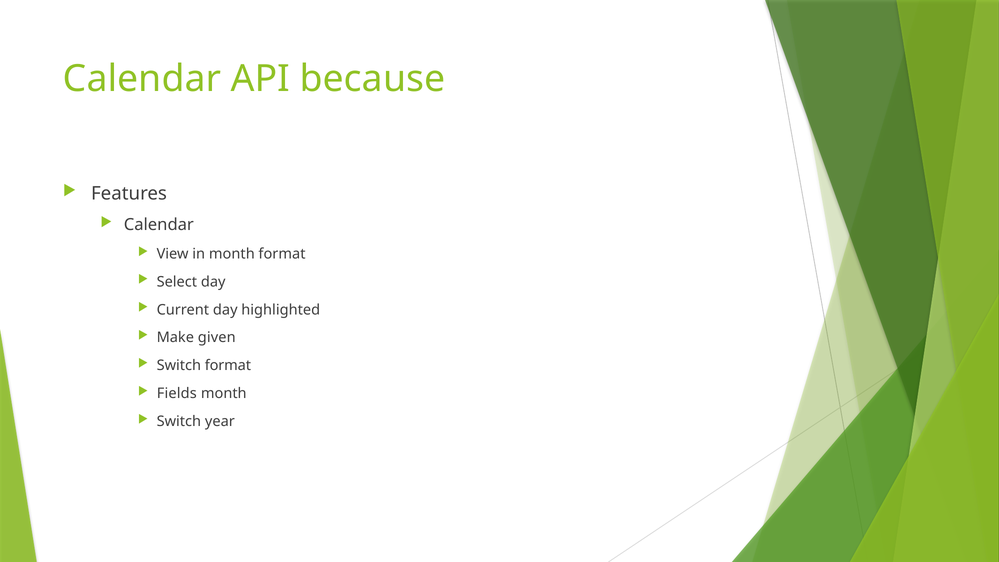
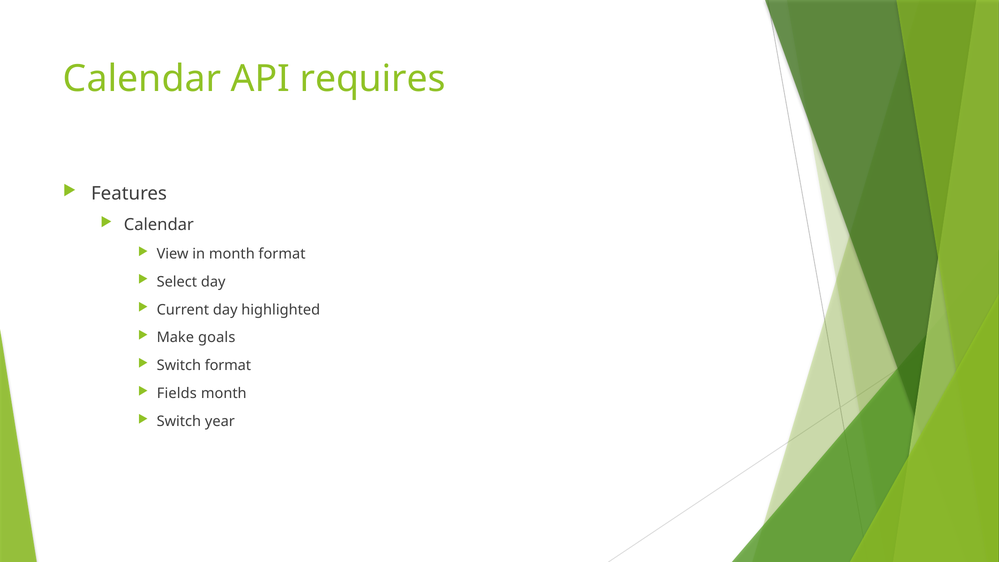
because: because -> requires
given: given -> goals
